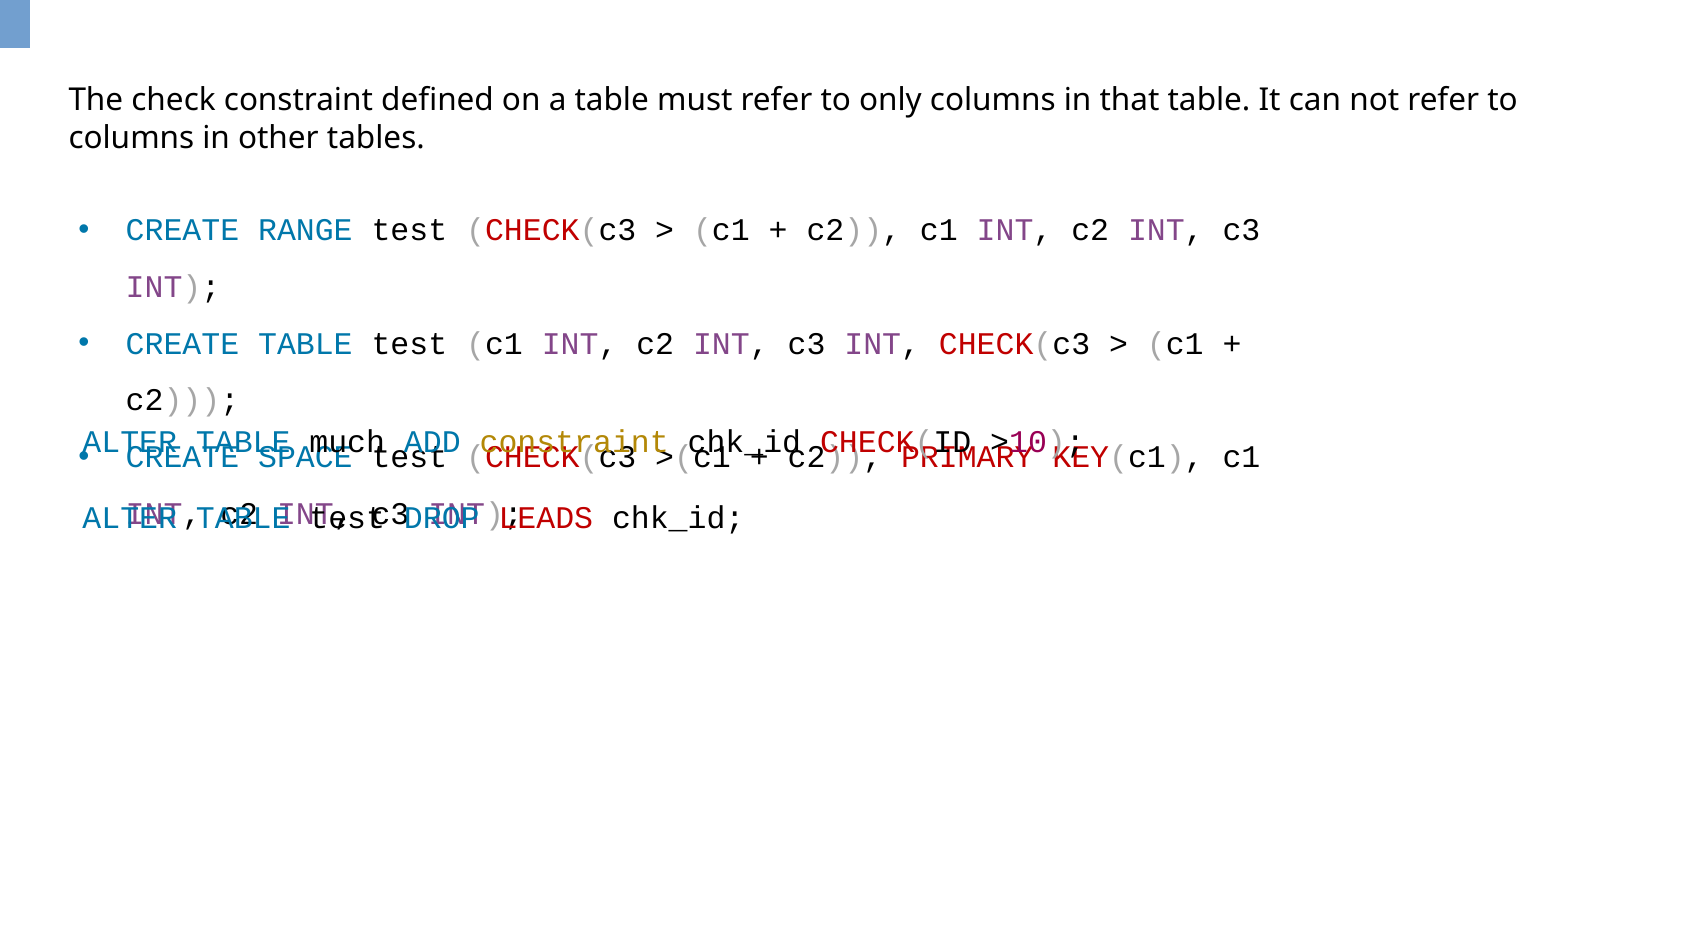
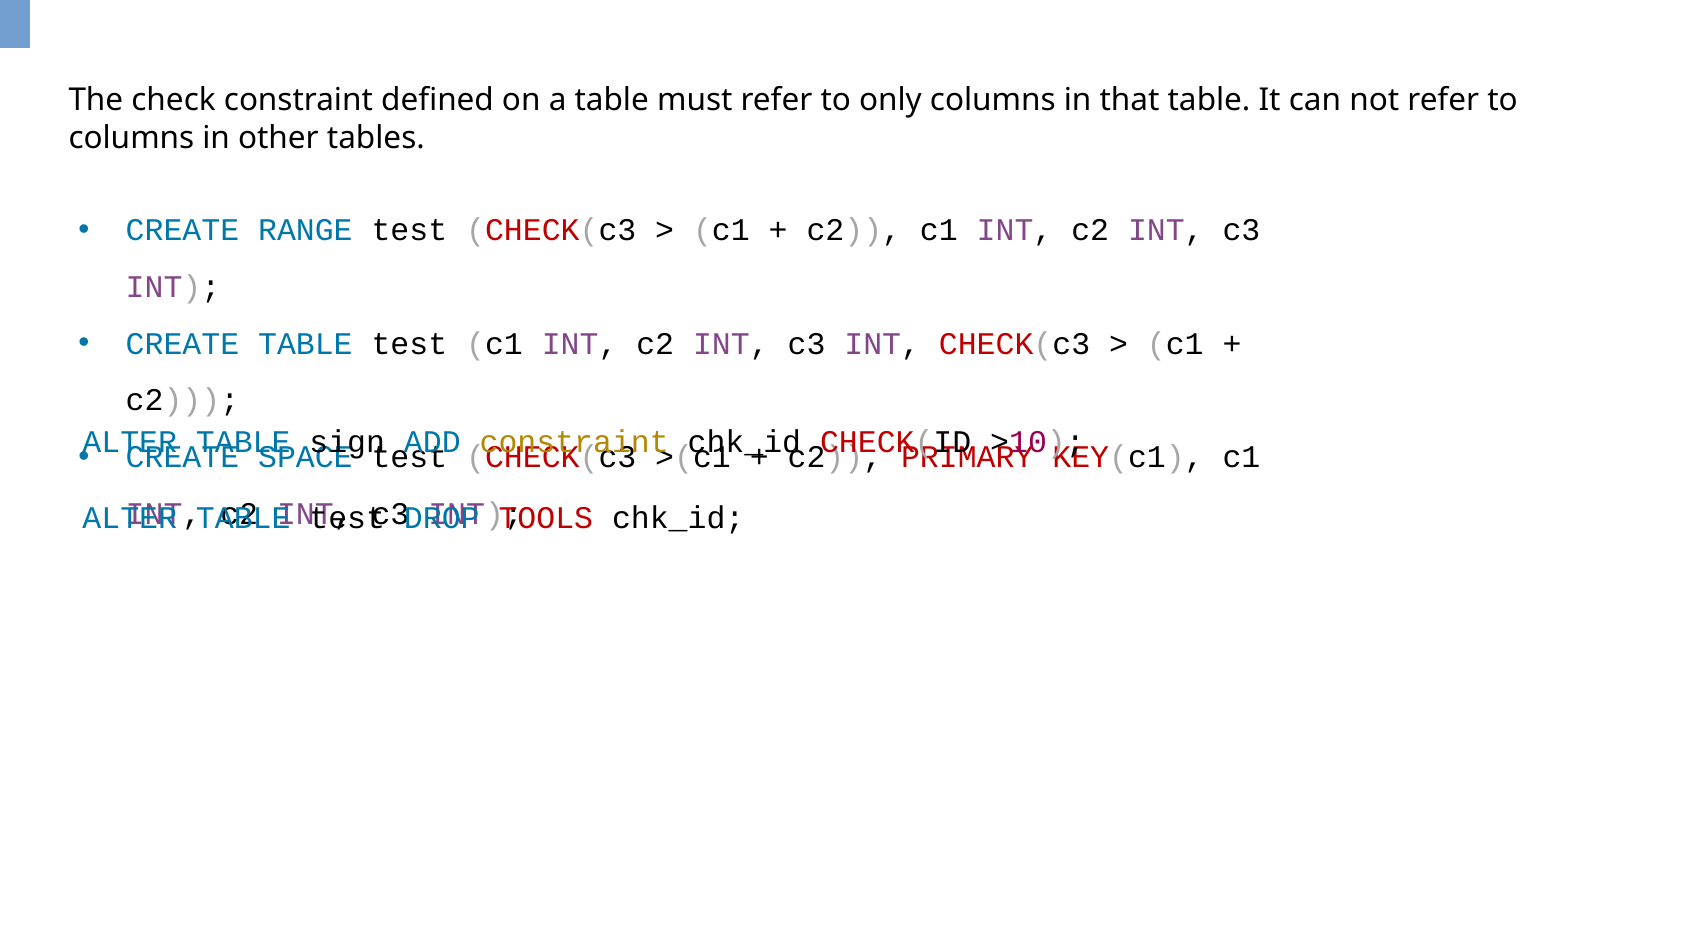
much: much -> sign
LEADS: LEADS -> TOOLS
